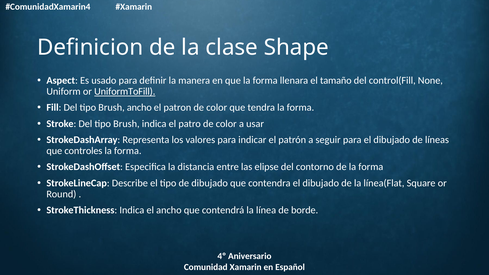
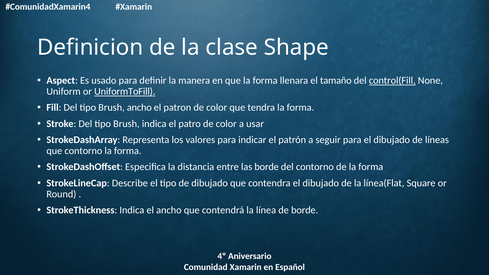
control(Fill underline: none -> present
que controles: controles -> contorno
las elipse: elipse -> borde
